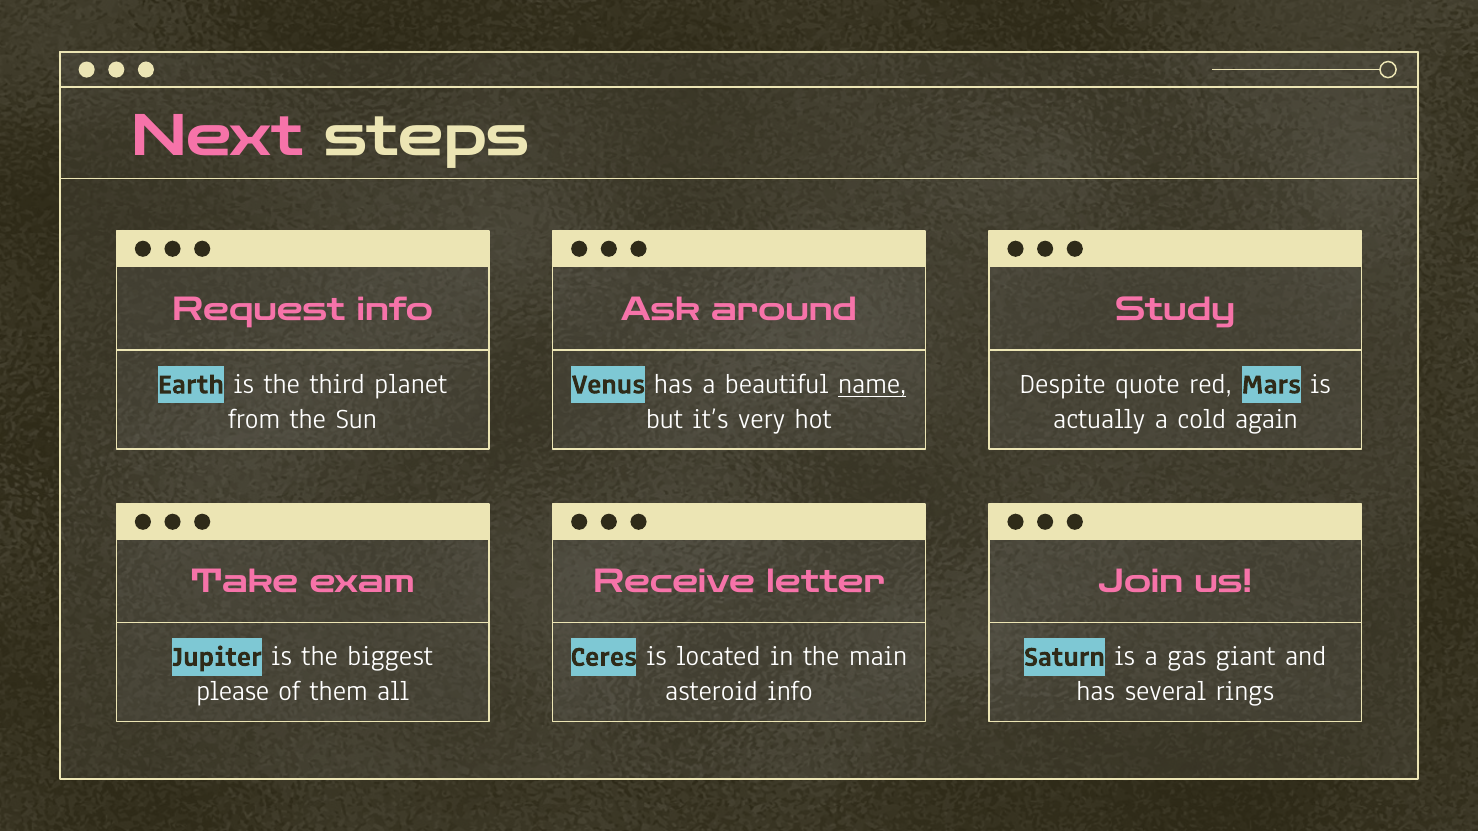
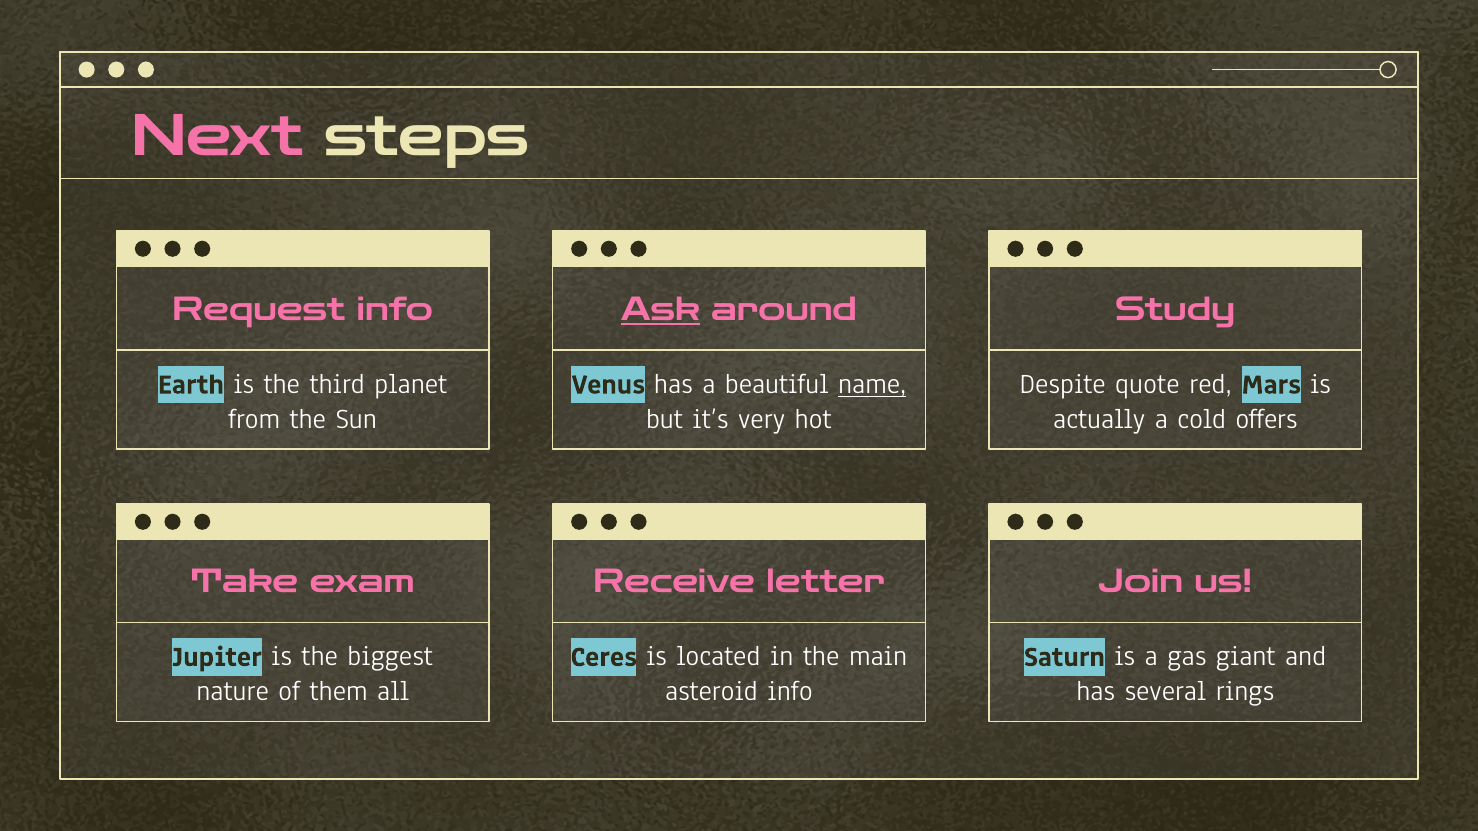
Ask underline: none -> present
again: again -> offers
please: please -> nature
